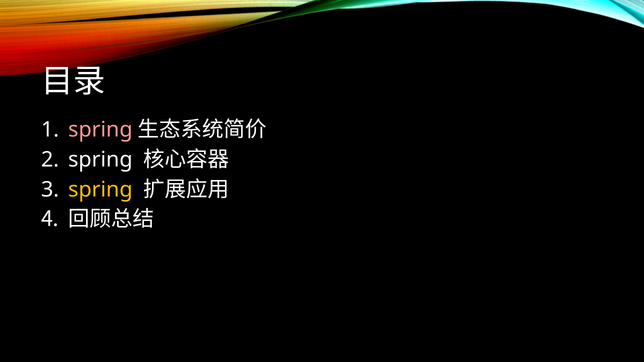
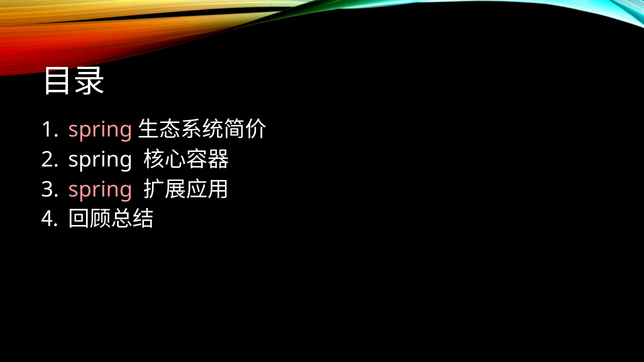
spring at (100, 190) colour: yellow -> pink
